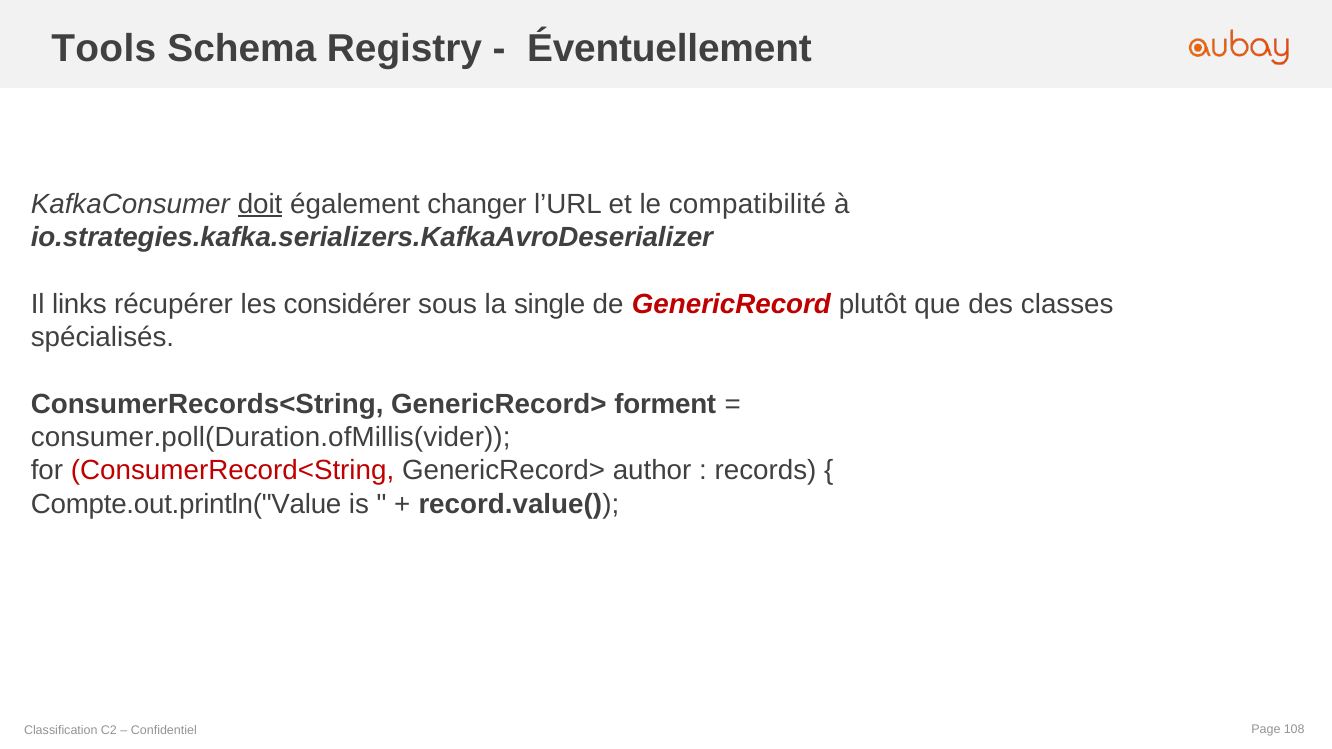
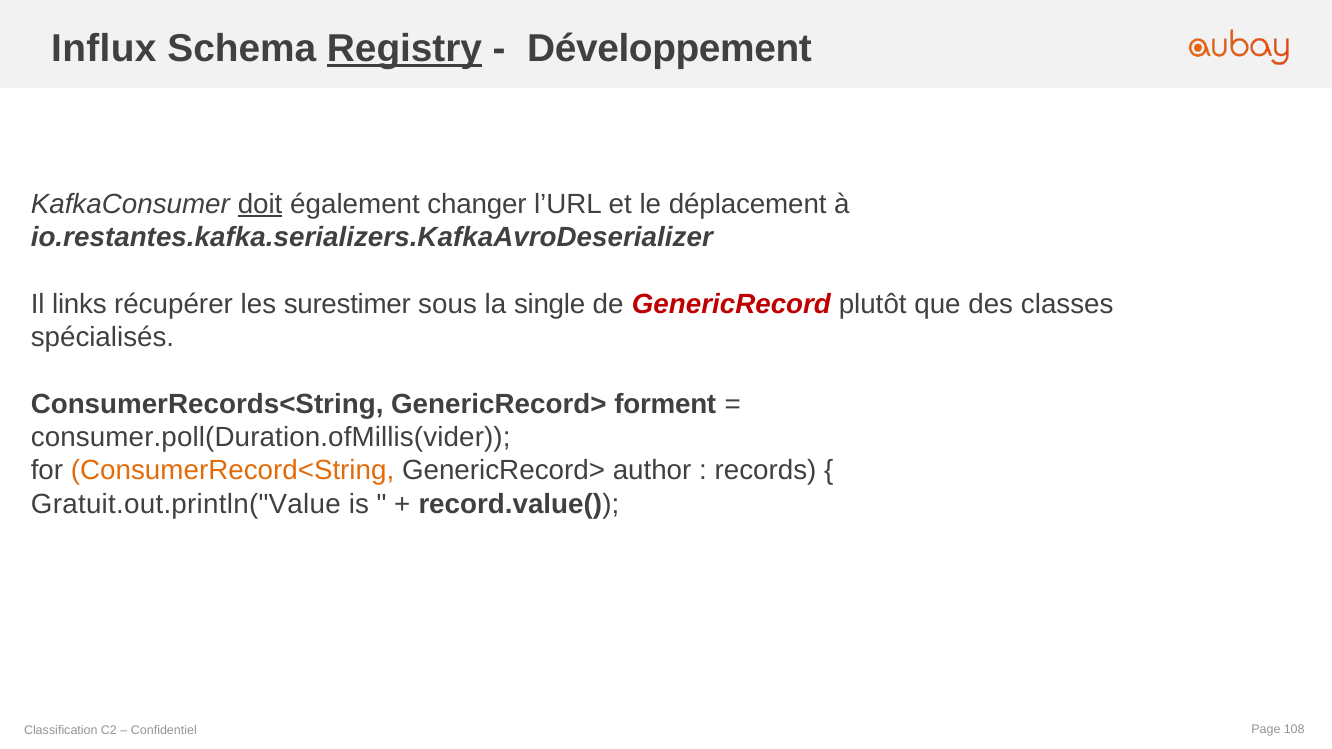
Tools: Tools -> Influx
Registry underline: none -> present
Éventuellement: Éventuellement -> Développement
compatibilité: compatibilité -> déplacement
io.strategies.kafka.serializers.KafkaAvroDeserializer: io.strategies.kafka.serializers.KafkaAvroDeserializer -> io.restantes.kafka.serializers.KafkaAvroDeserializer
considérer: considérer -> surestimer
ConsumerRecord<String colour: red -> orange
Compte.out.println("Value: Compte.out.println("Value -> Gratuit.out.println("Value
